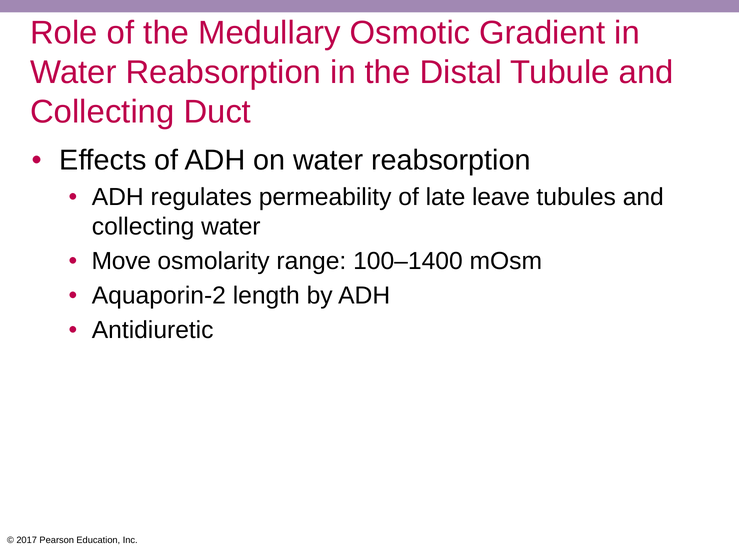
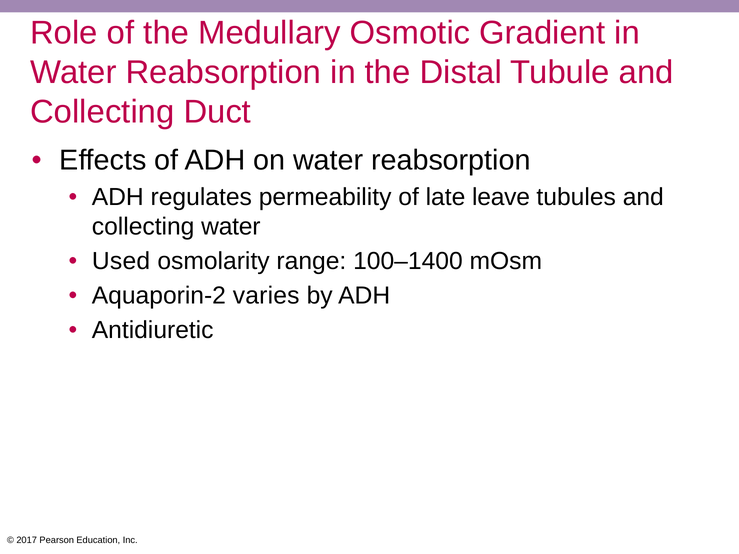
Move: Move -> Used
length: length -> varies
